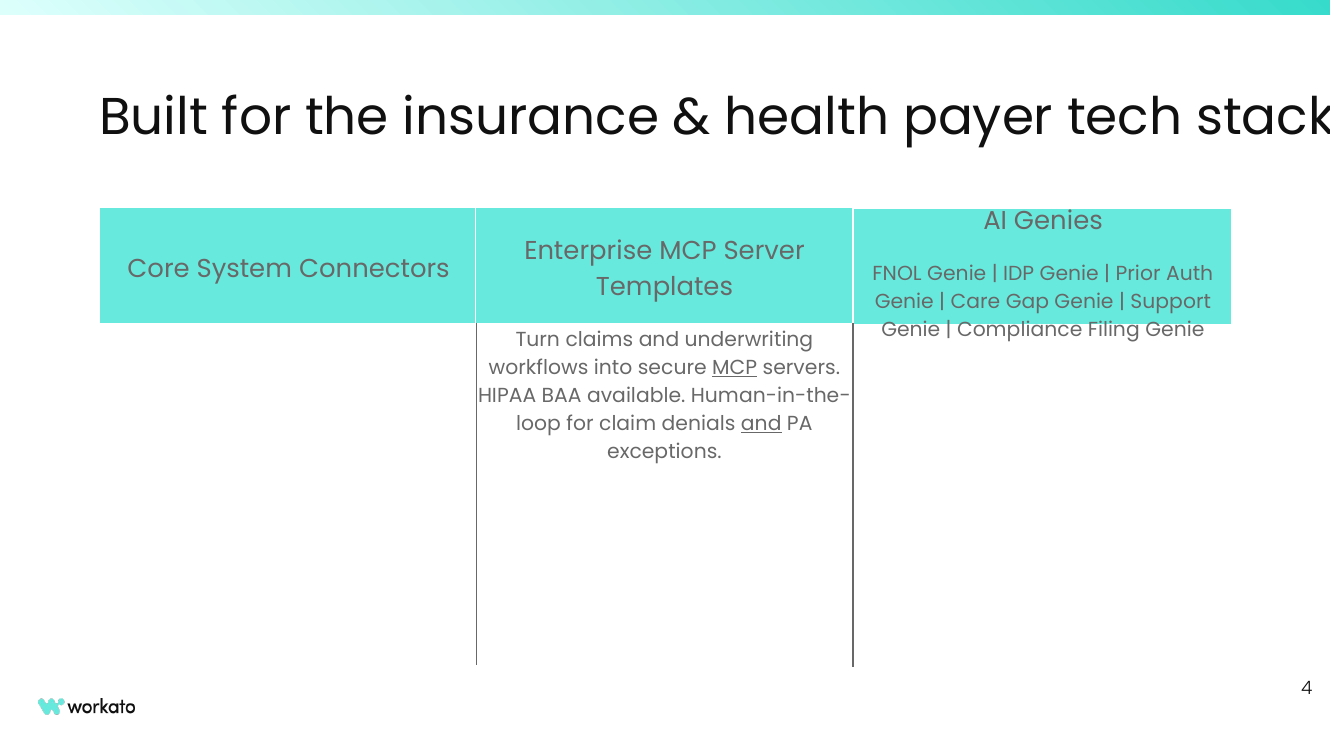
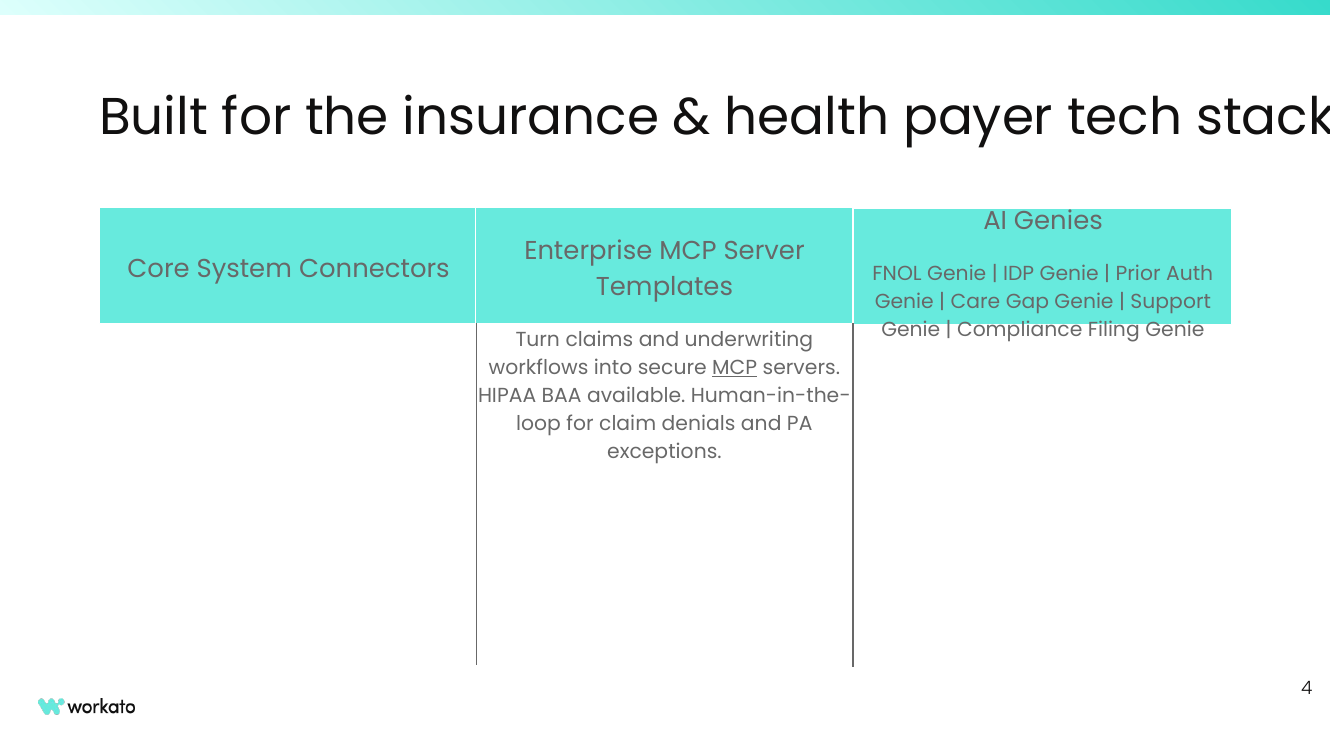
and at (761, 424) underline: present -> none
